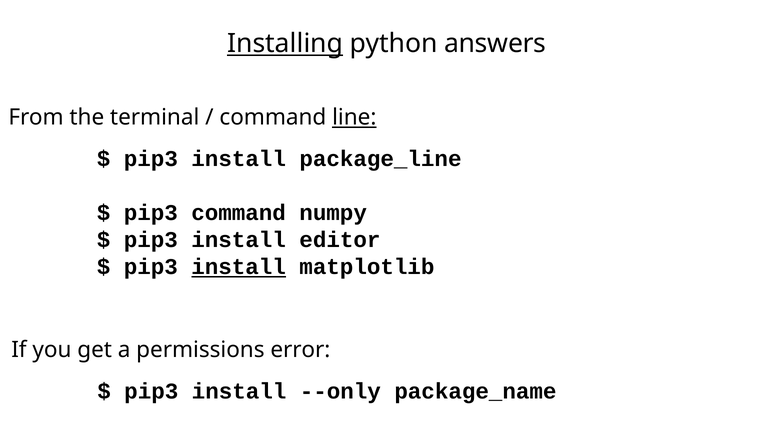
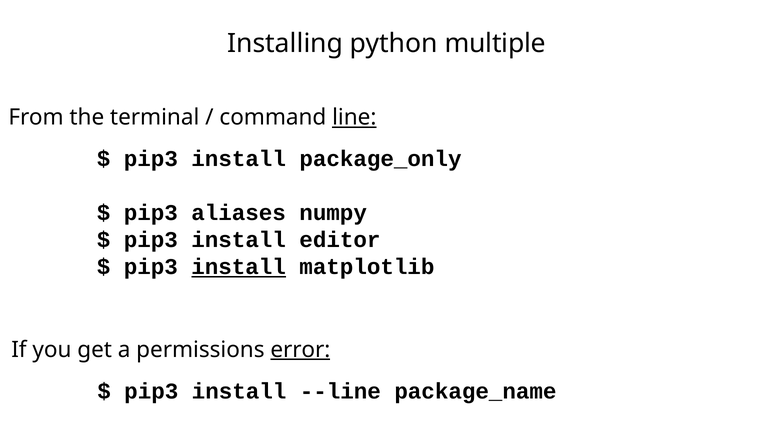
Installing underline: present -> none
answers: answers -> multiple
package_line: package_line -> package_only
pip3 command: command -> aliases
error underline: none -> present
--only: --only -> --line
